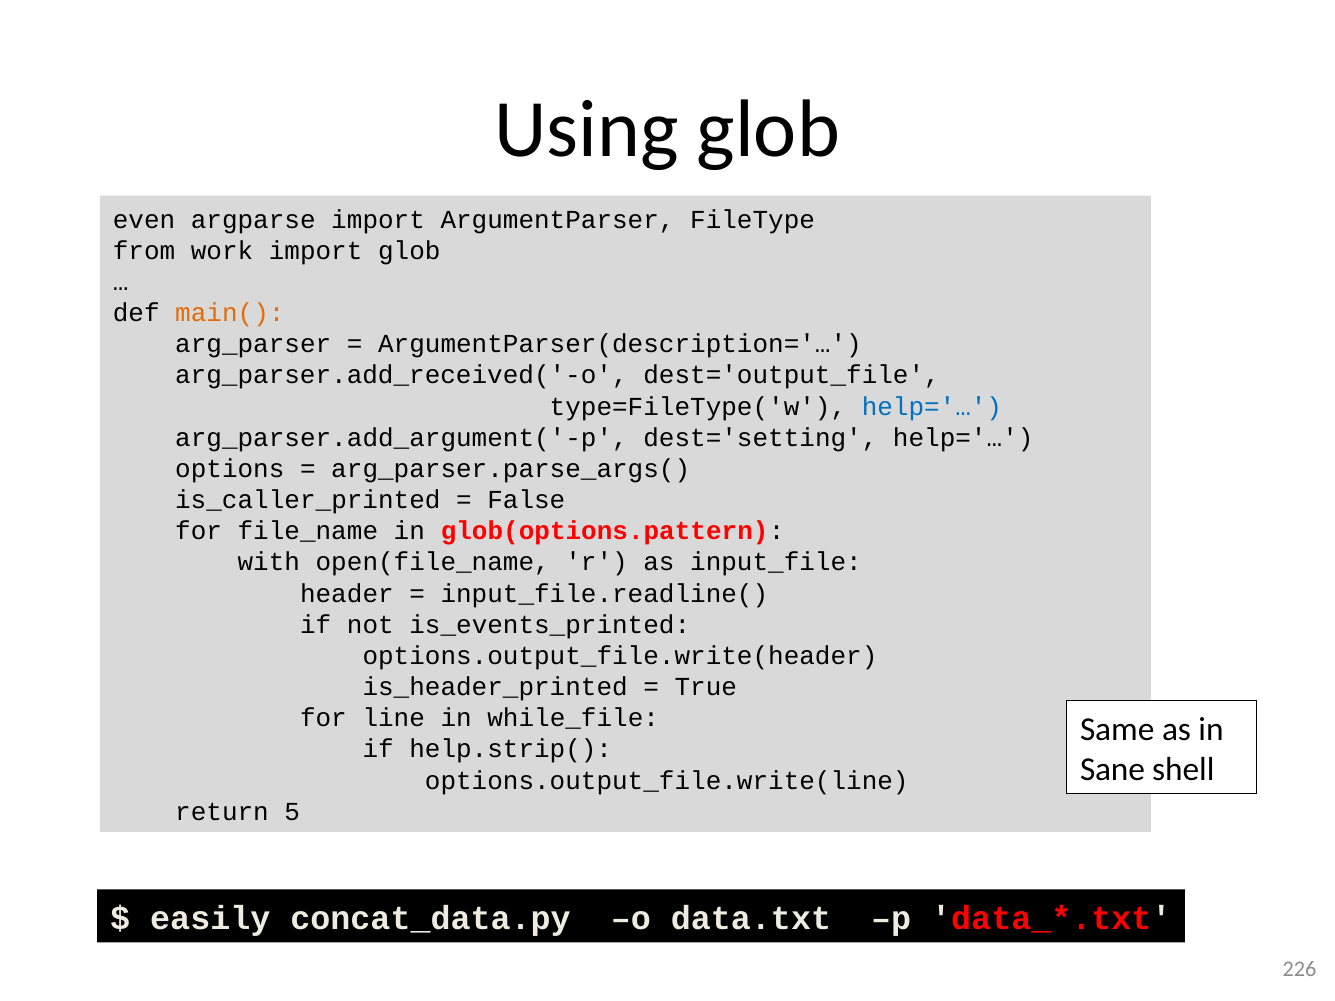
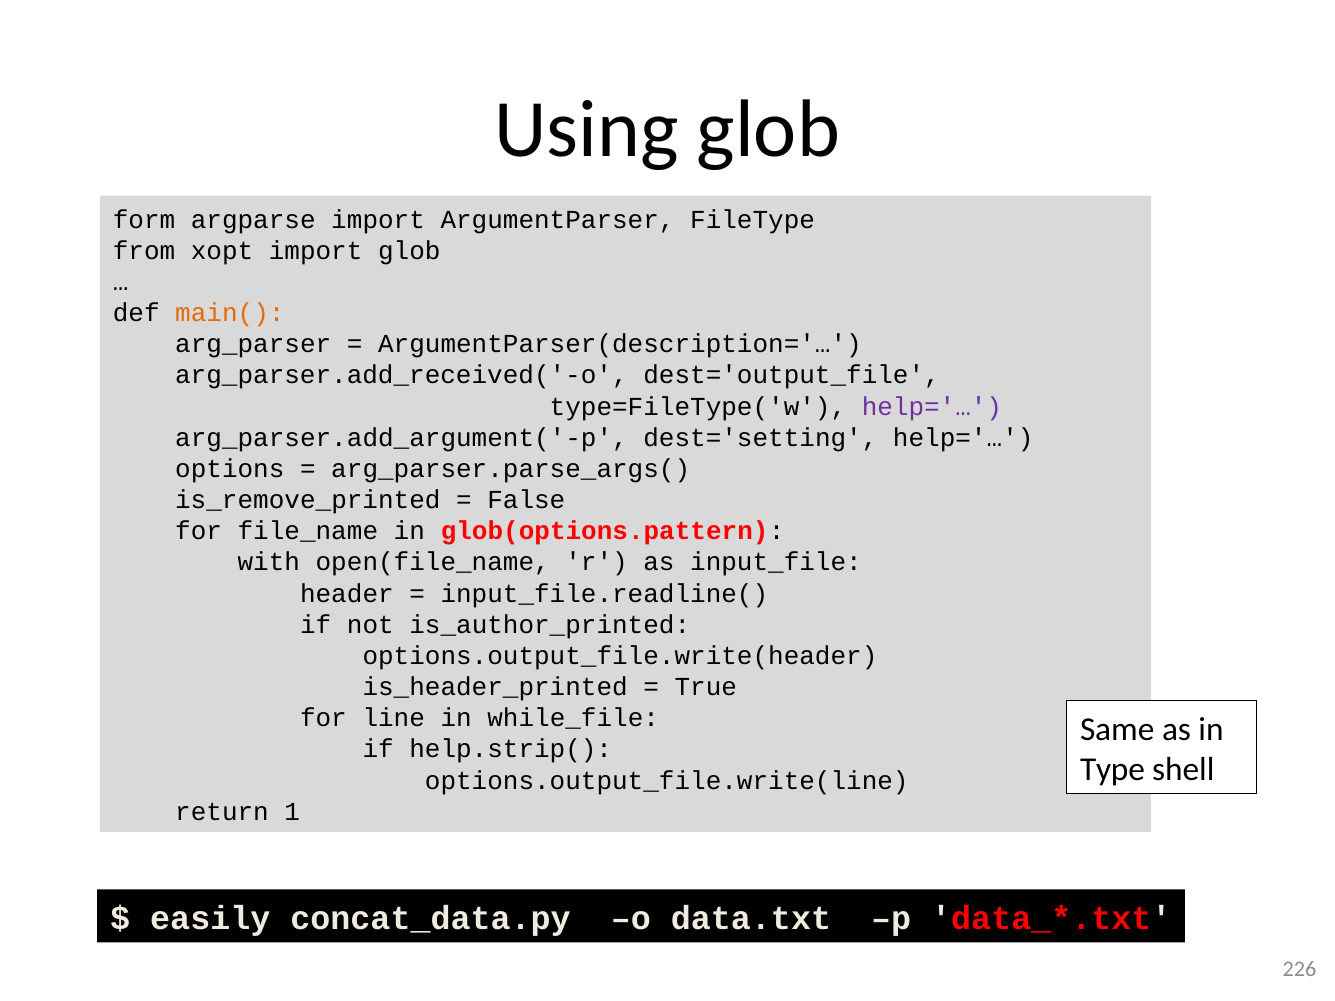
even: even -> form
work: work -> xopt
help='… at (932, 407) colour: blue -> purple
is_caller_printed: is_caller_printed -> is_remove_printed
is_events_printed: is_events_printed -> is_author_printed
Sane: Sane -> Type
5: 5 -> 1
